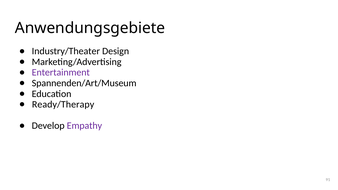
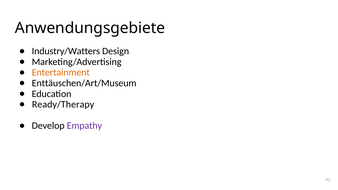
Industry/Theater: Industry/Theater -> Industry/Watters
Entertainment colour: purple -> orange
Spannenden/Art/Museum: Spannenden/Art/Museum -> Enttäuschen/Art/Museum
